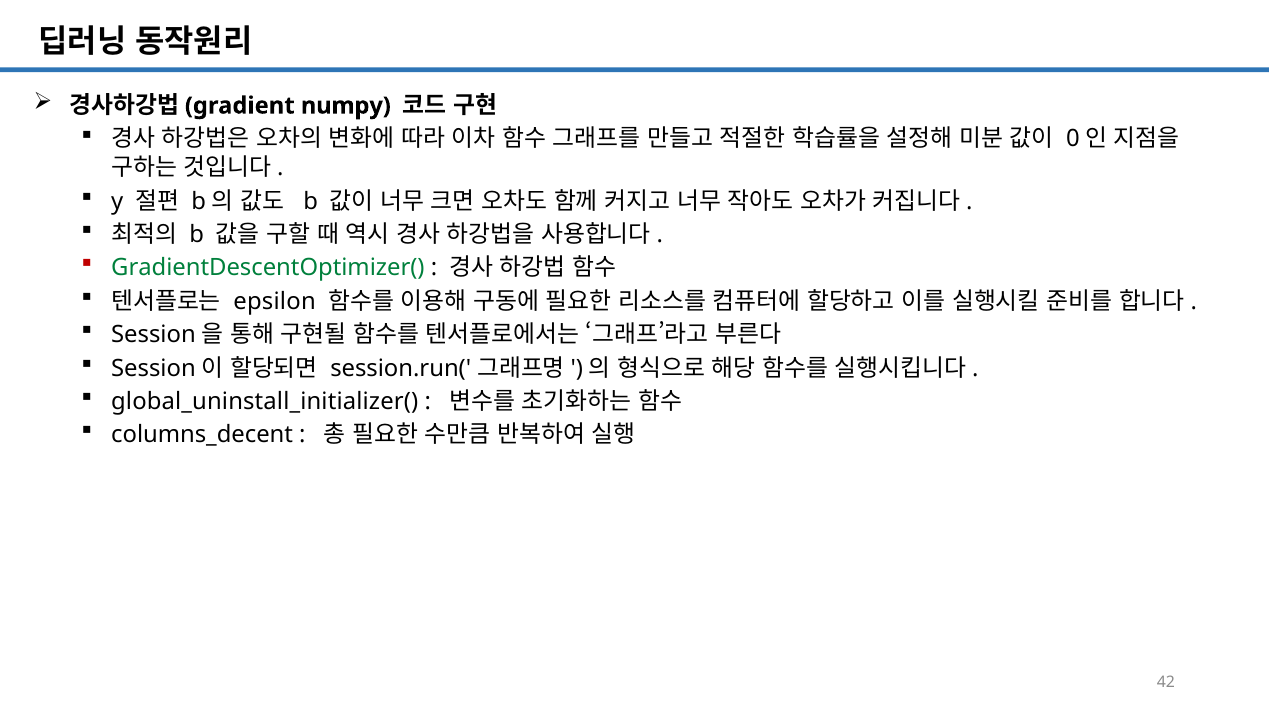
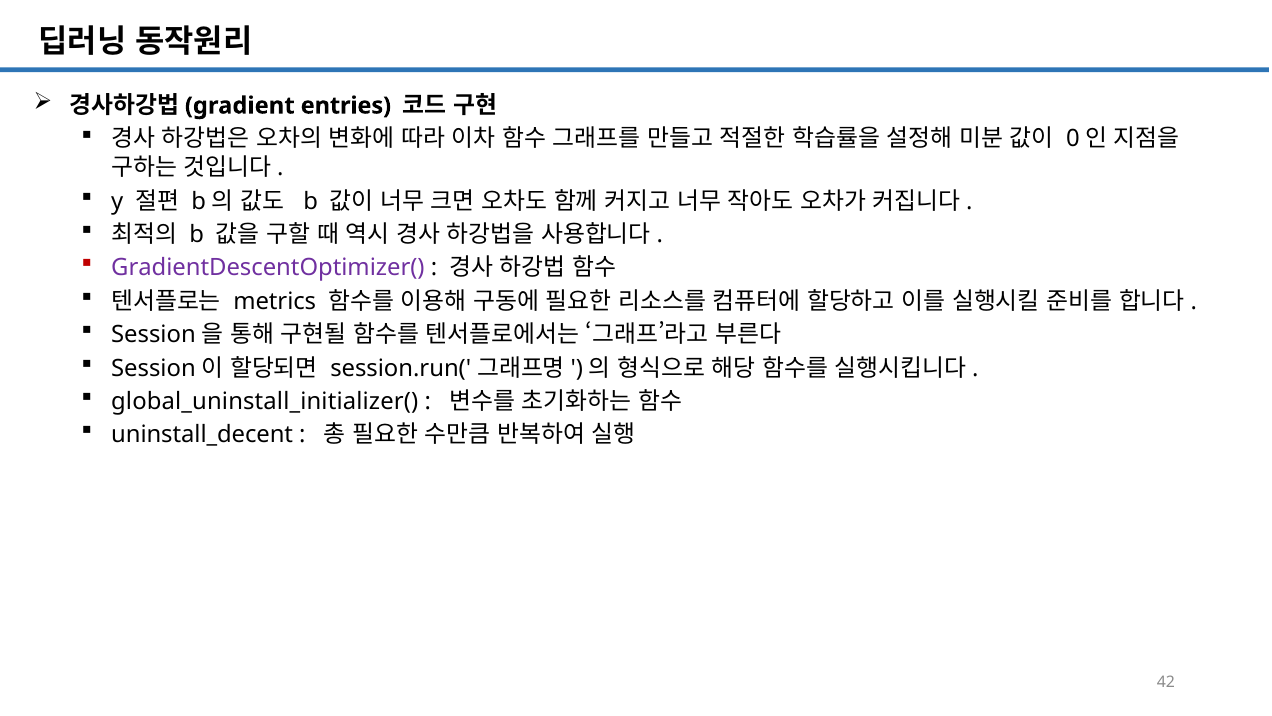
numpy: numpy -> entries
GradientDescentOptimizer( colour: green -> purple
epsilon: epsilon -> metrics
columns_decent: columns_decent -> uninstall_decent
